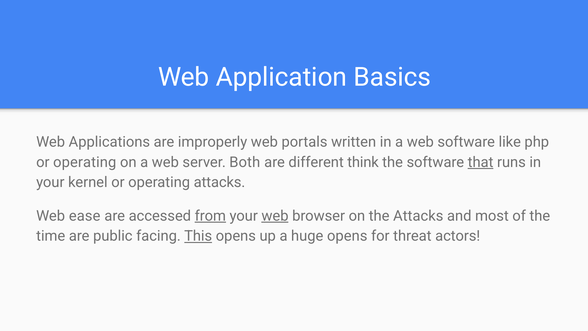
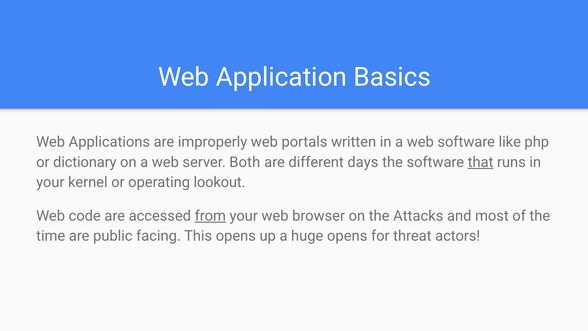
operating at (85, 162): operating -> dictionary
think: think -> days
operating attacks: attacks -> lookout
ease: ease -> code
web at (275, 216) underline: present -> none
This underline: present -> none
